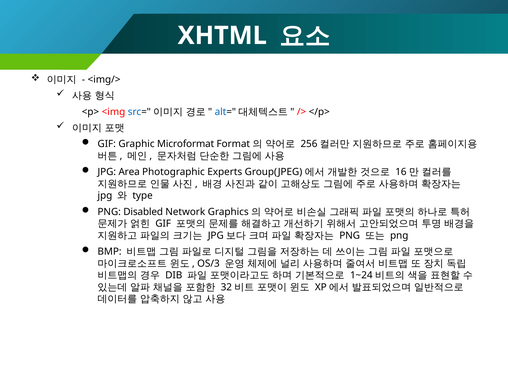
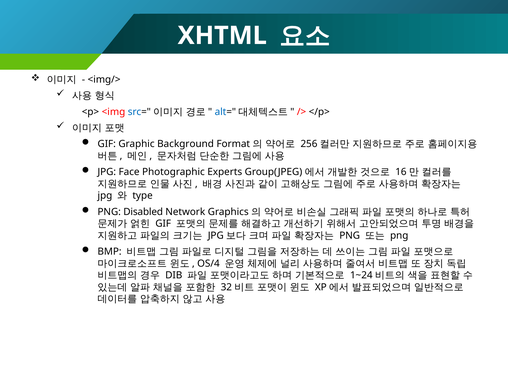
Microformat: Microformat -> Background
Area: Area -> Face
OS/3: OS/3 -> OS/4
